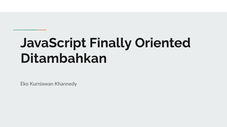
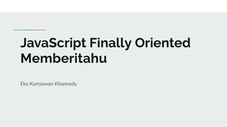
Ditambahkan: Ditambahkan -> Memberitahu
